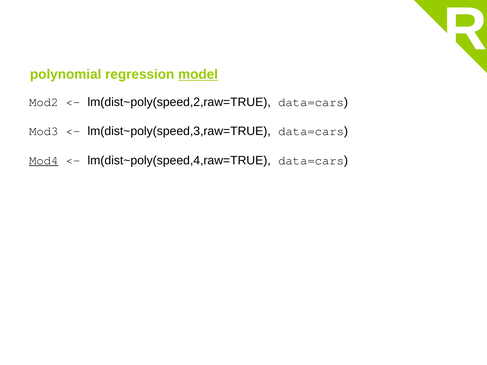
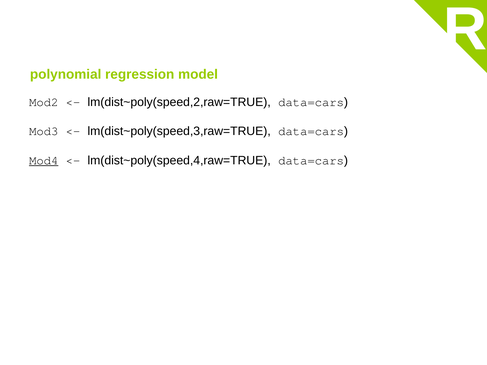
model underline: present -> none
